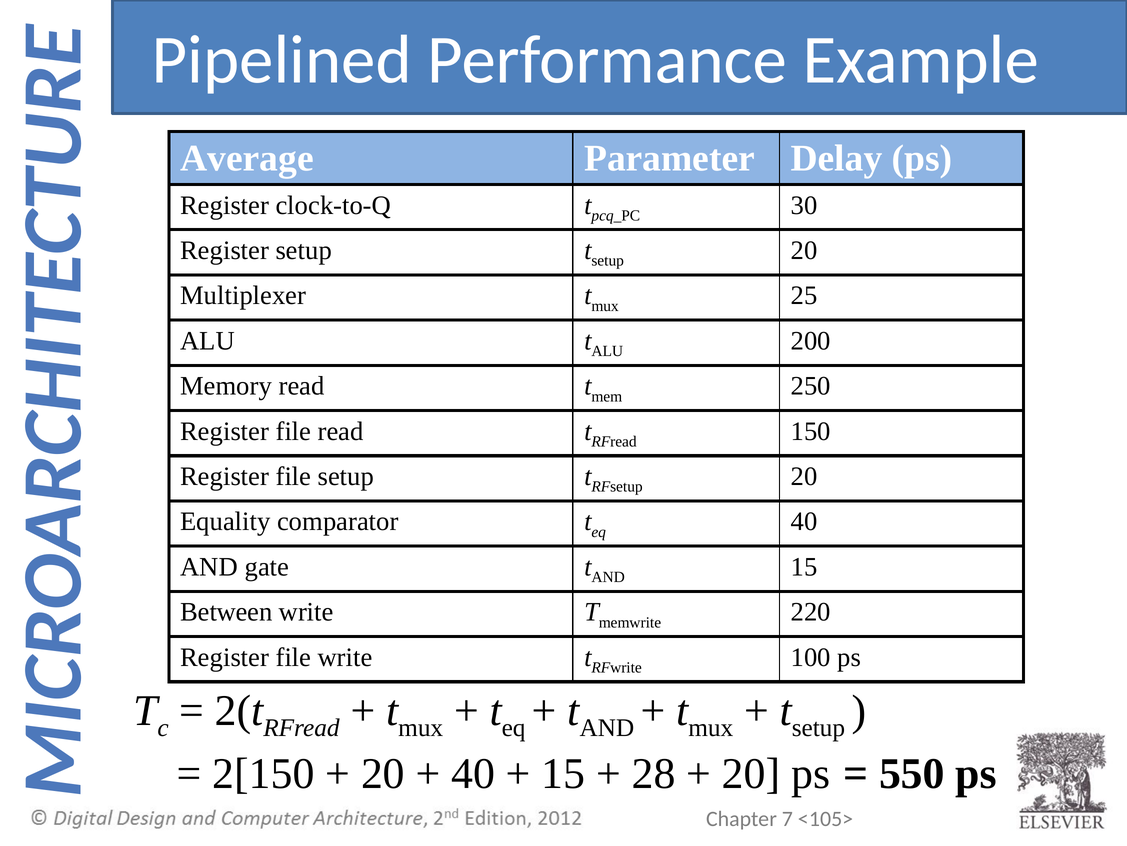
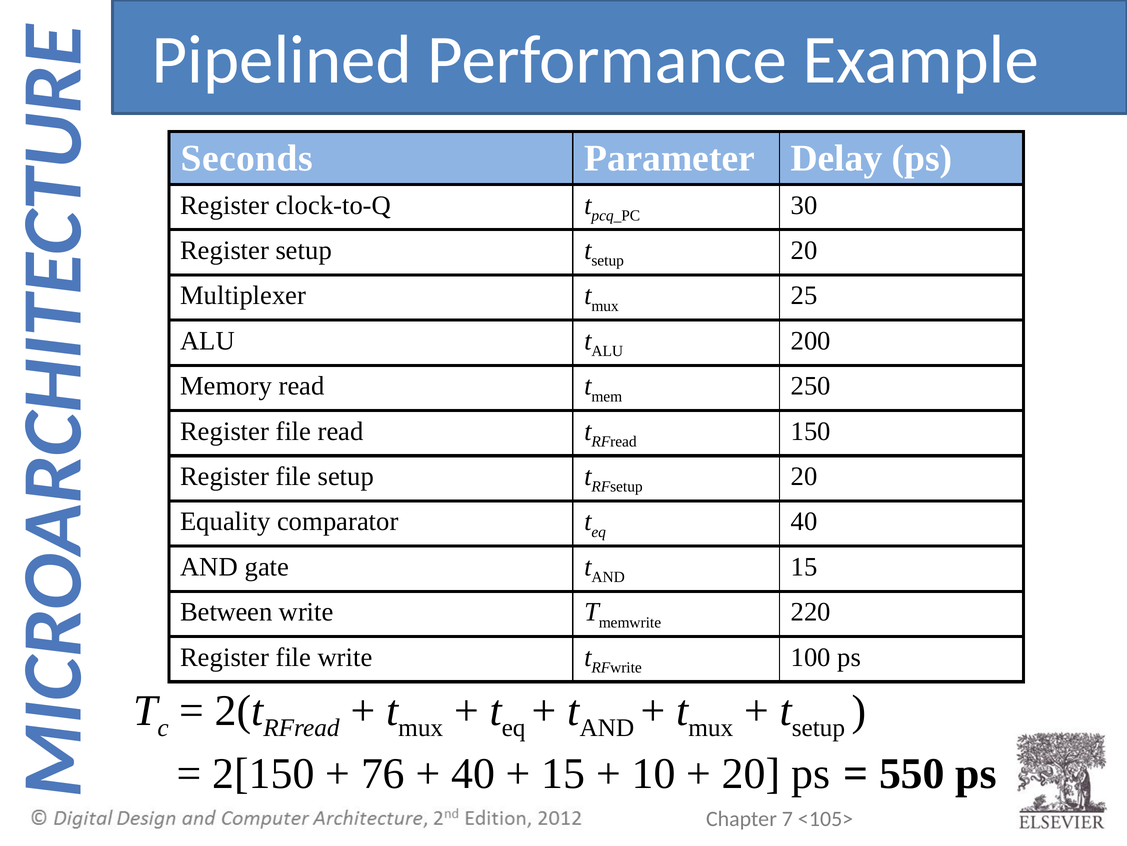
Average: Average -> Seconds
20 at (383, 773): 20 -> 76
28: 28 -> 10
